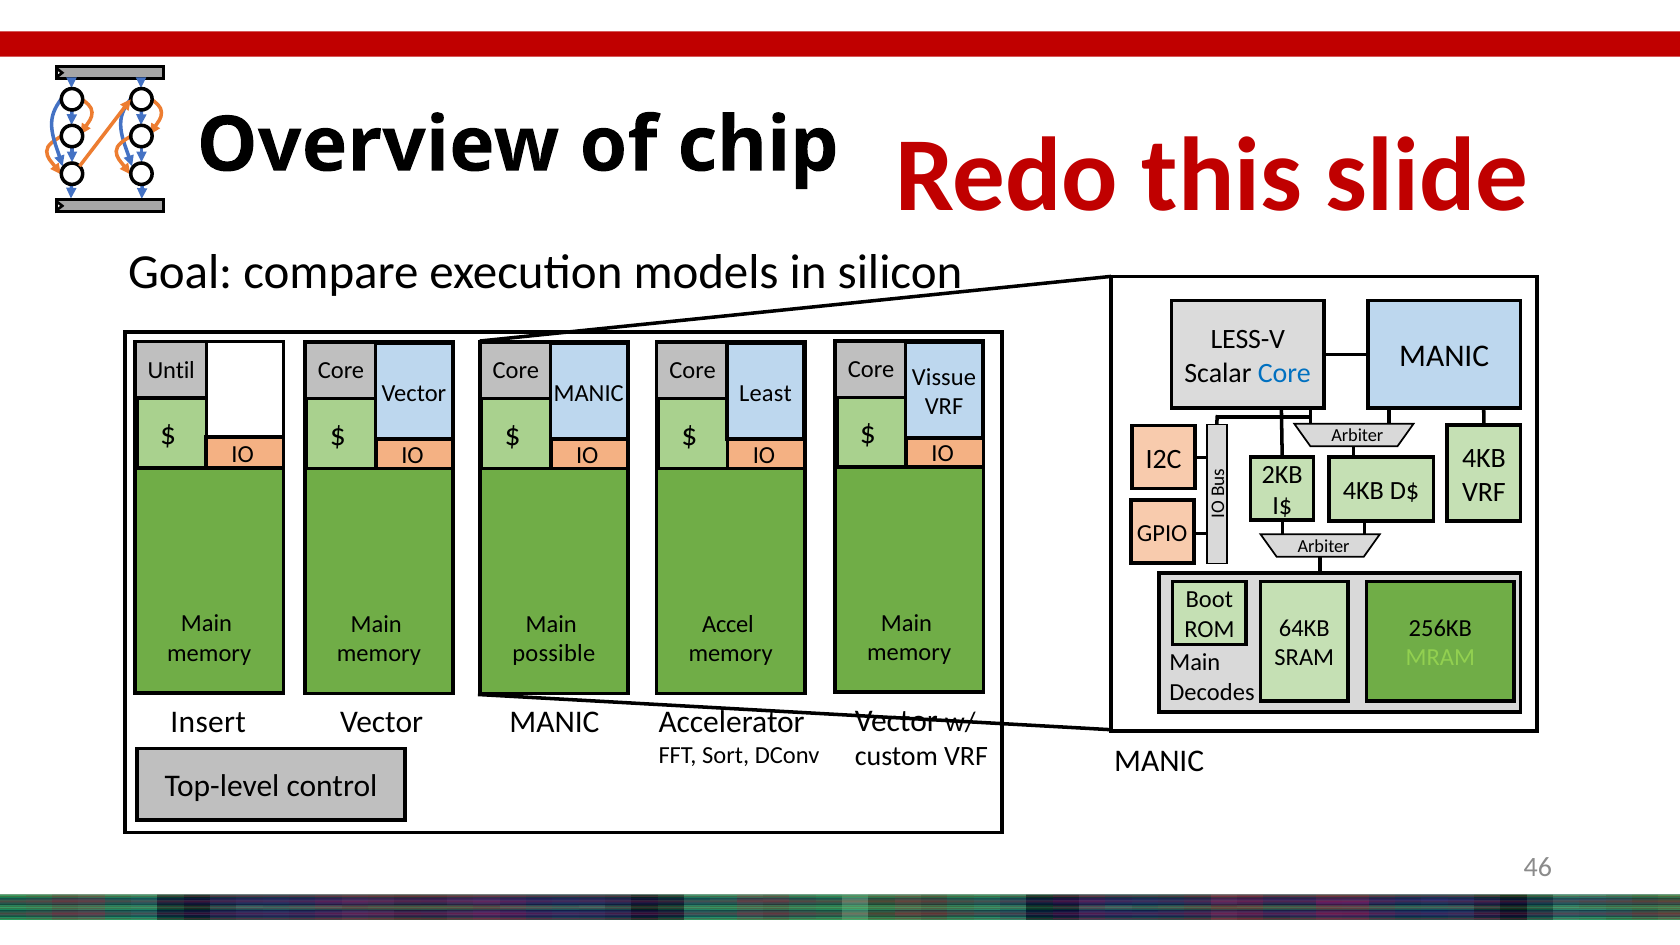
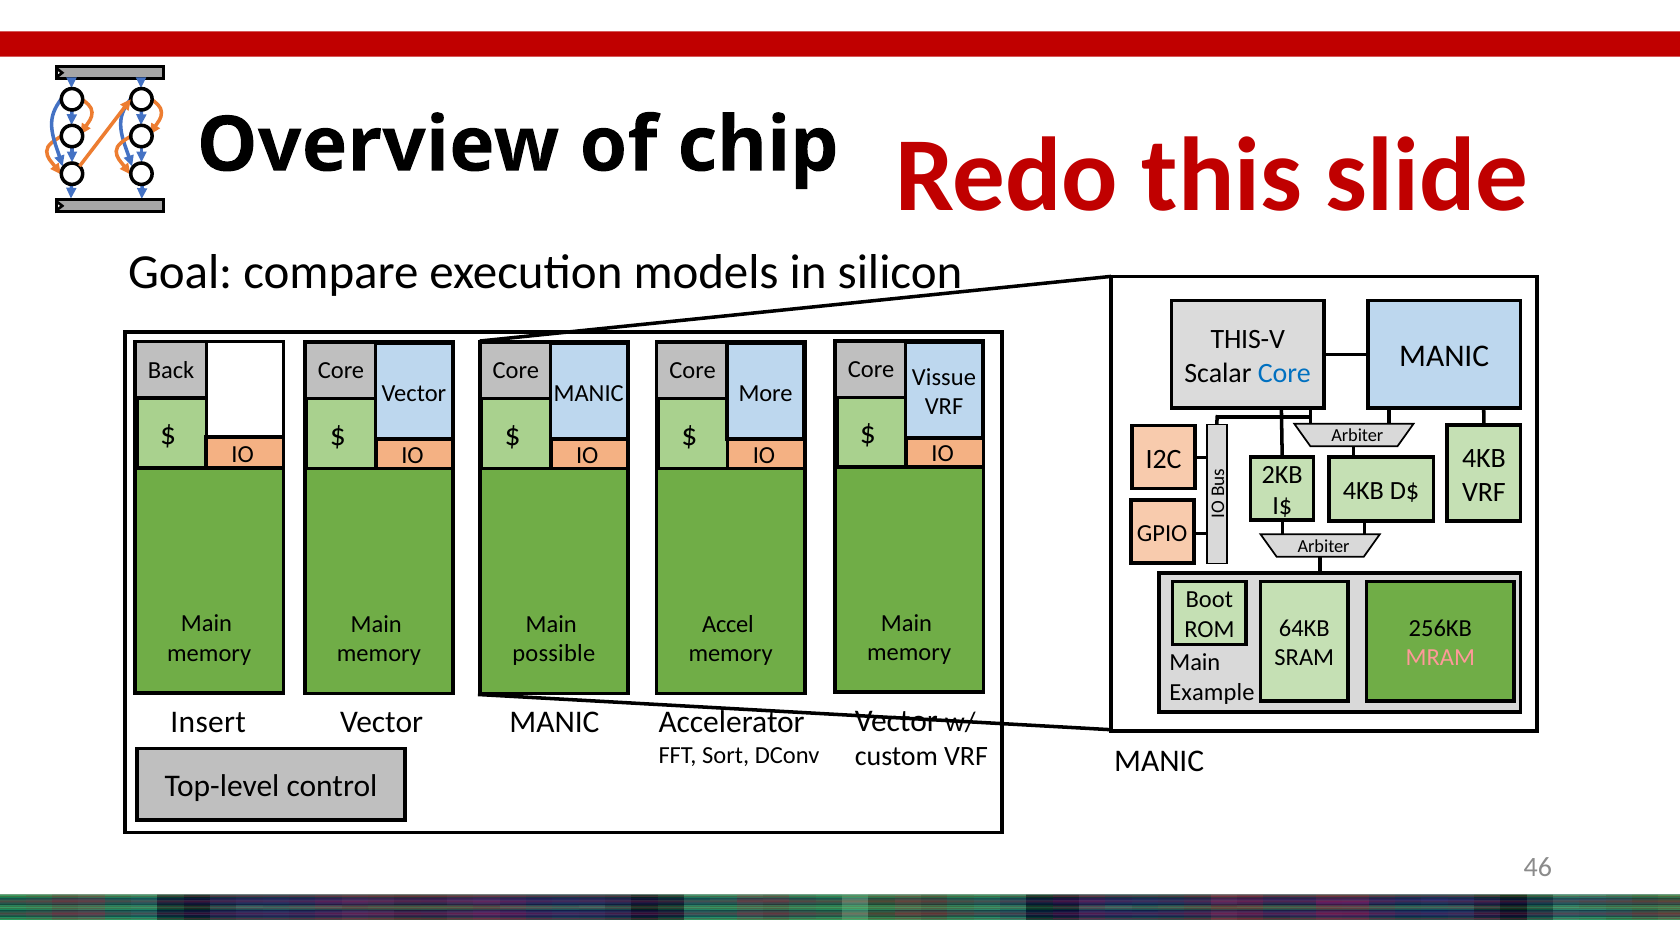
LESS-V: LESS-V -> THIS-V
Until: Until -> Back
Least: Least -> More
MRAM colour: light green -> pink
Decodes: Decodes -> Example
